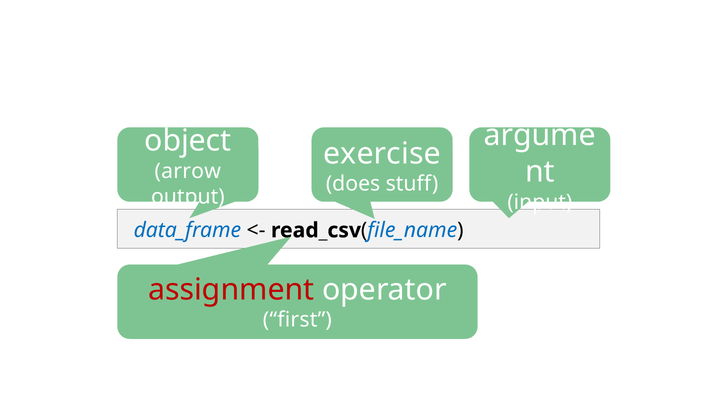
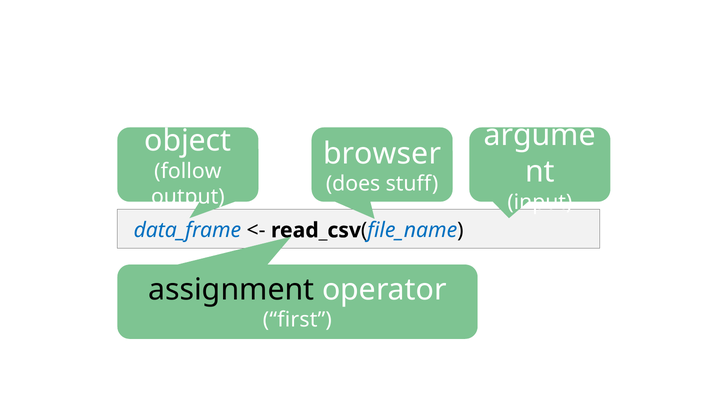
exercise: exercise -> browser
arrow: arrow -> follow
assignment colour: red -> black
